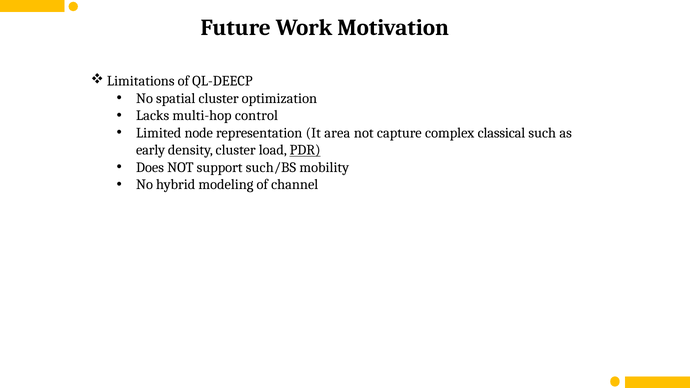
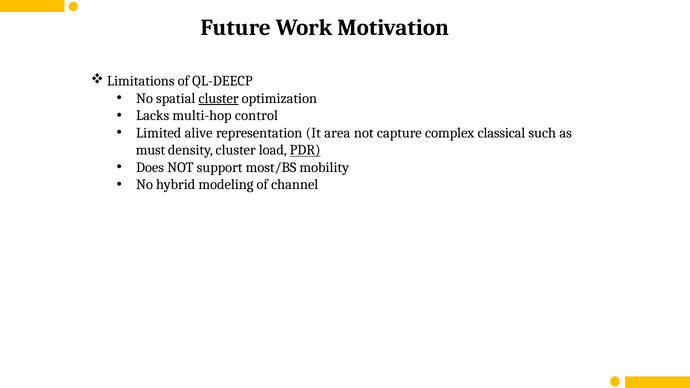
cluster at (219, 98) underline: none -> present
node: node -> alive
early: early -> must
such/BS: such/BS -> most/BS
